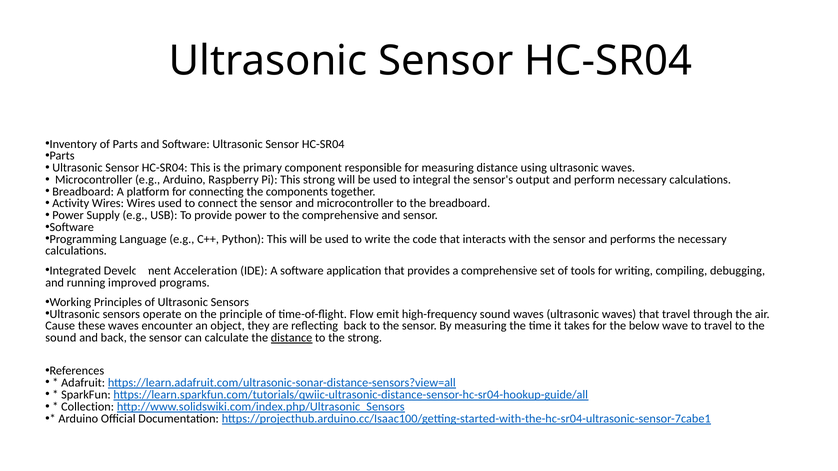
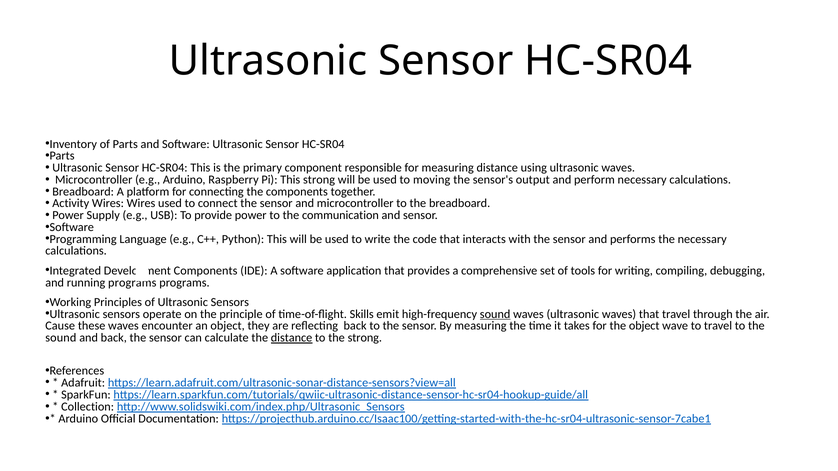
integral: integral -> moving
the comprehensive: comprehensive -> communication
Acceleration at (206, 271): Acceleration -> Components
running improved: improved -> programs
Flow: Flow -> Skills
sound at (495, 314) underline: none -> present
the below: below -> object
